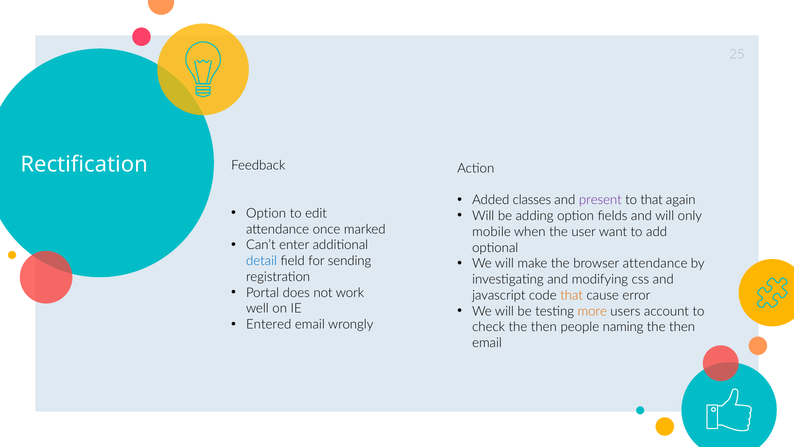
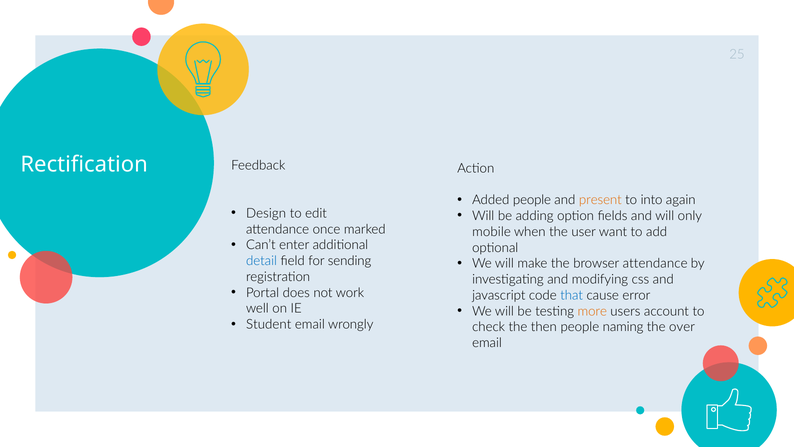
Added classes: classes -> people
present colour: purple -> orange
to that: that -> into
Option at (266, 213): Option -> Design
that at (572, 295) colour: orange -> blue
Entered: Entered -> Student
then at (682, 327): then -> over
